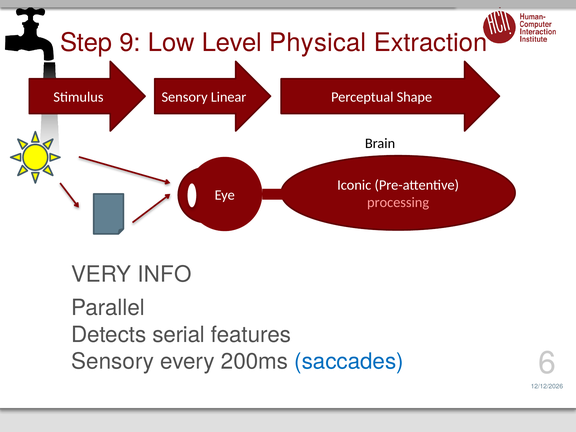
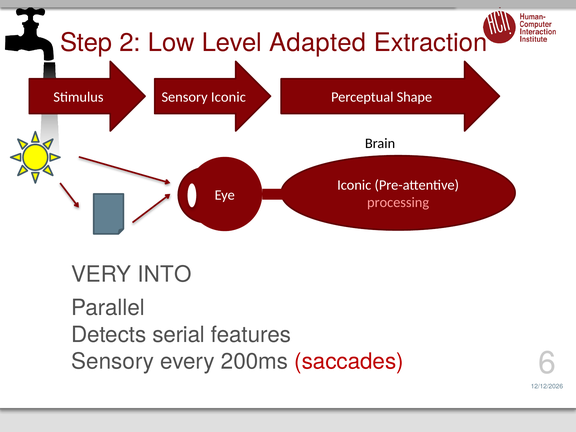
9: 9 -> 2
Physical: Physical -> Adapted
Sensory Linear: Linear -> Iconic
INFO: INFO -> INTO
saccades colour: blue -> red
